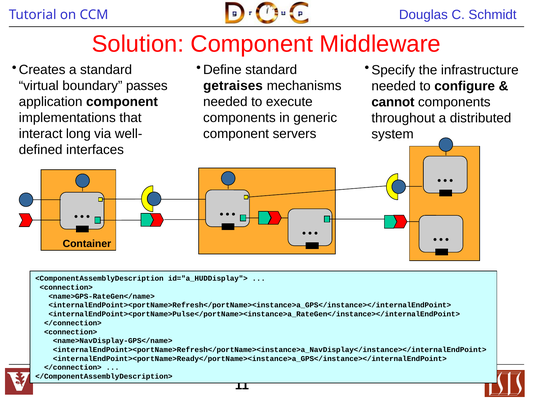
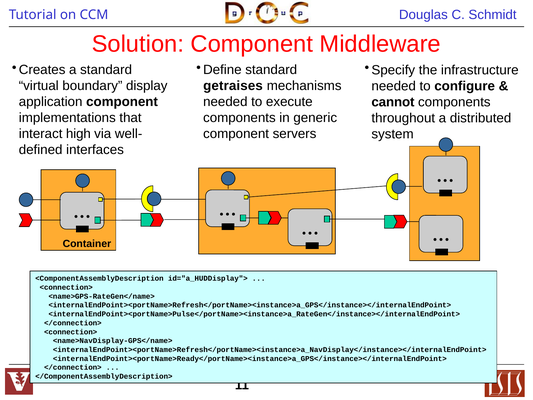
passes: passes -> display
long: long -> high
